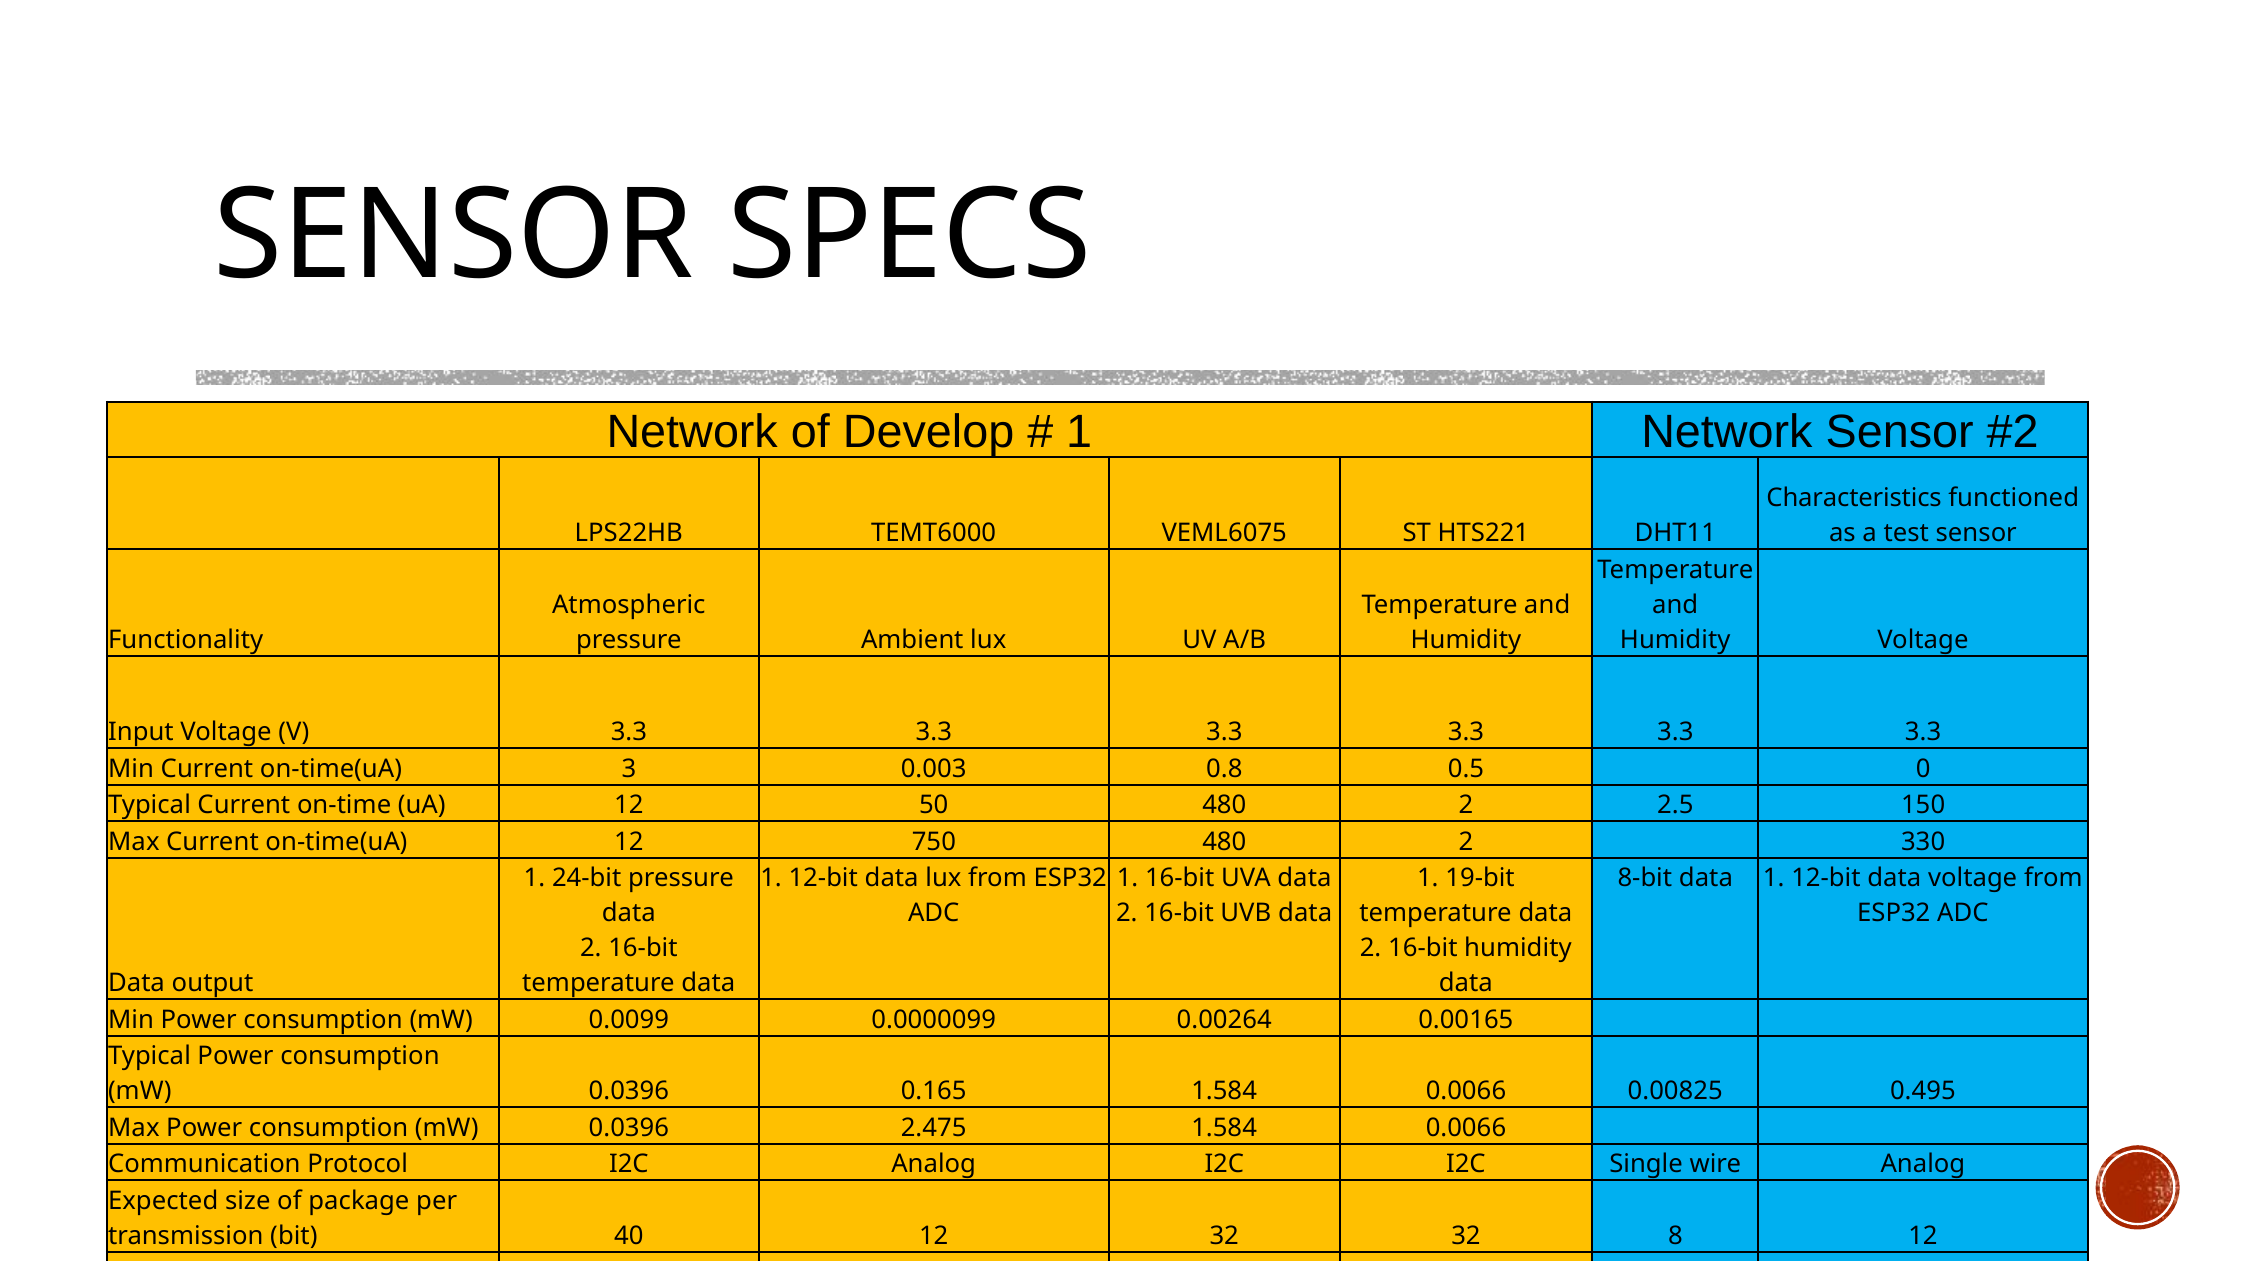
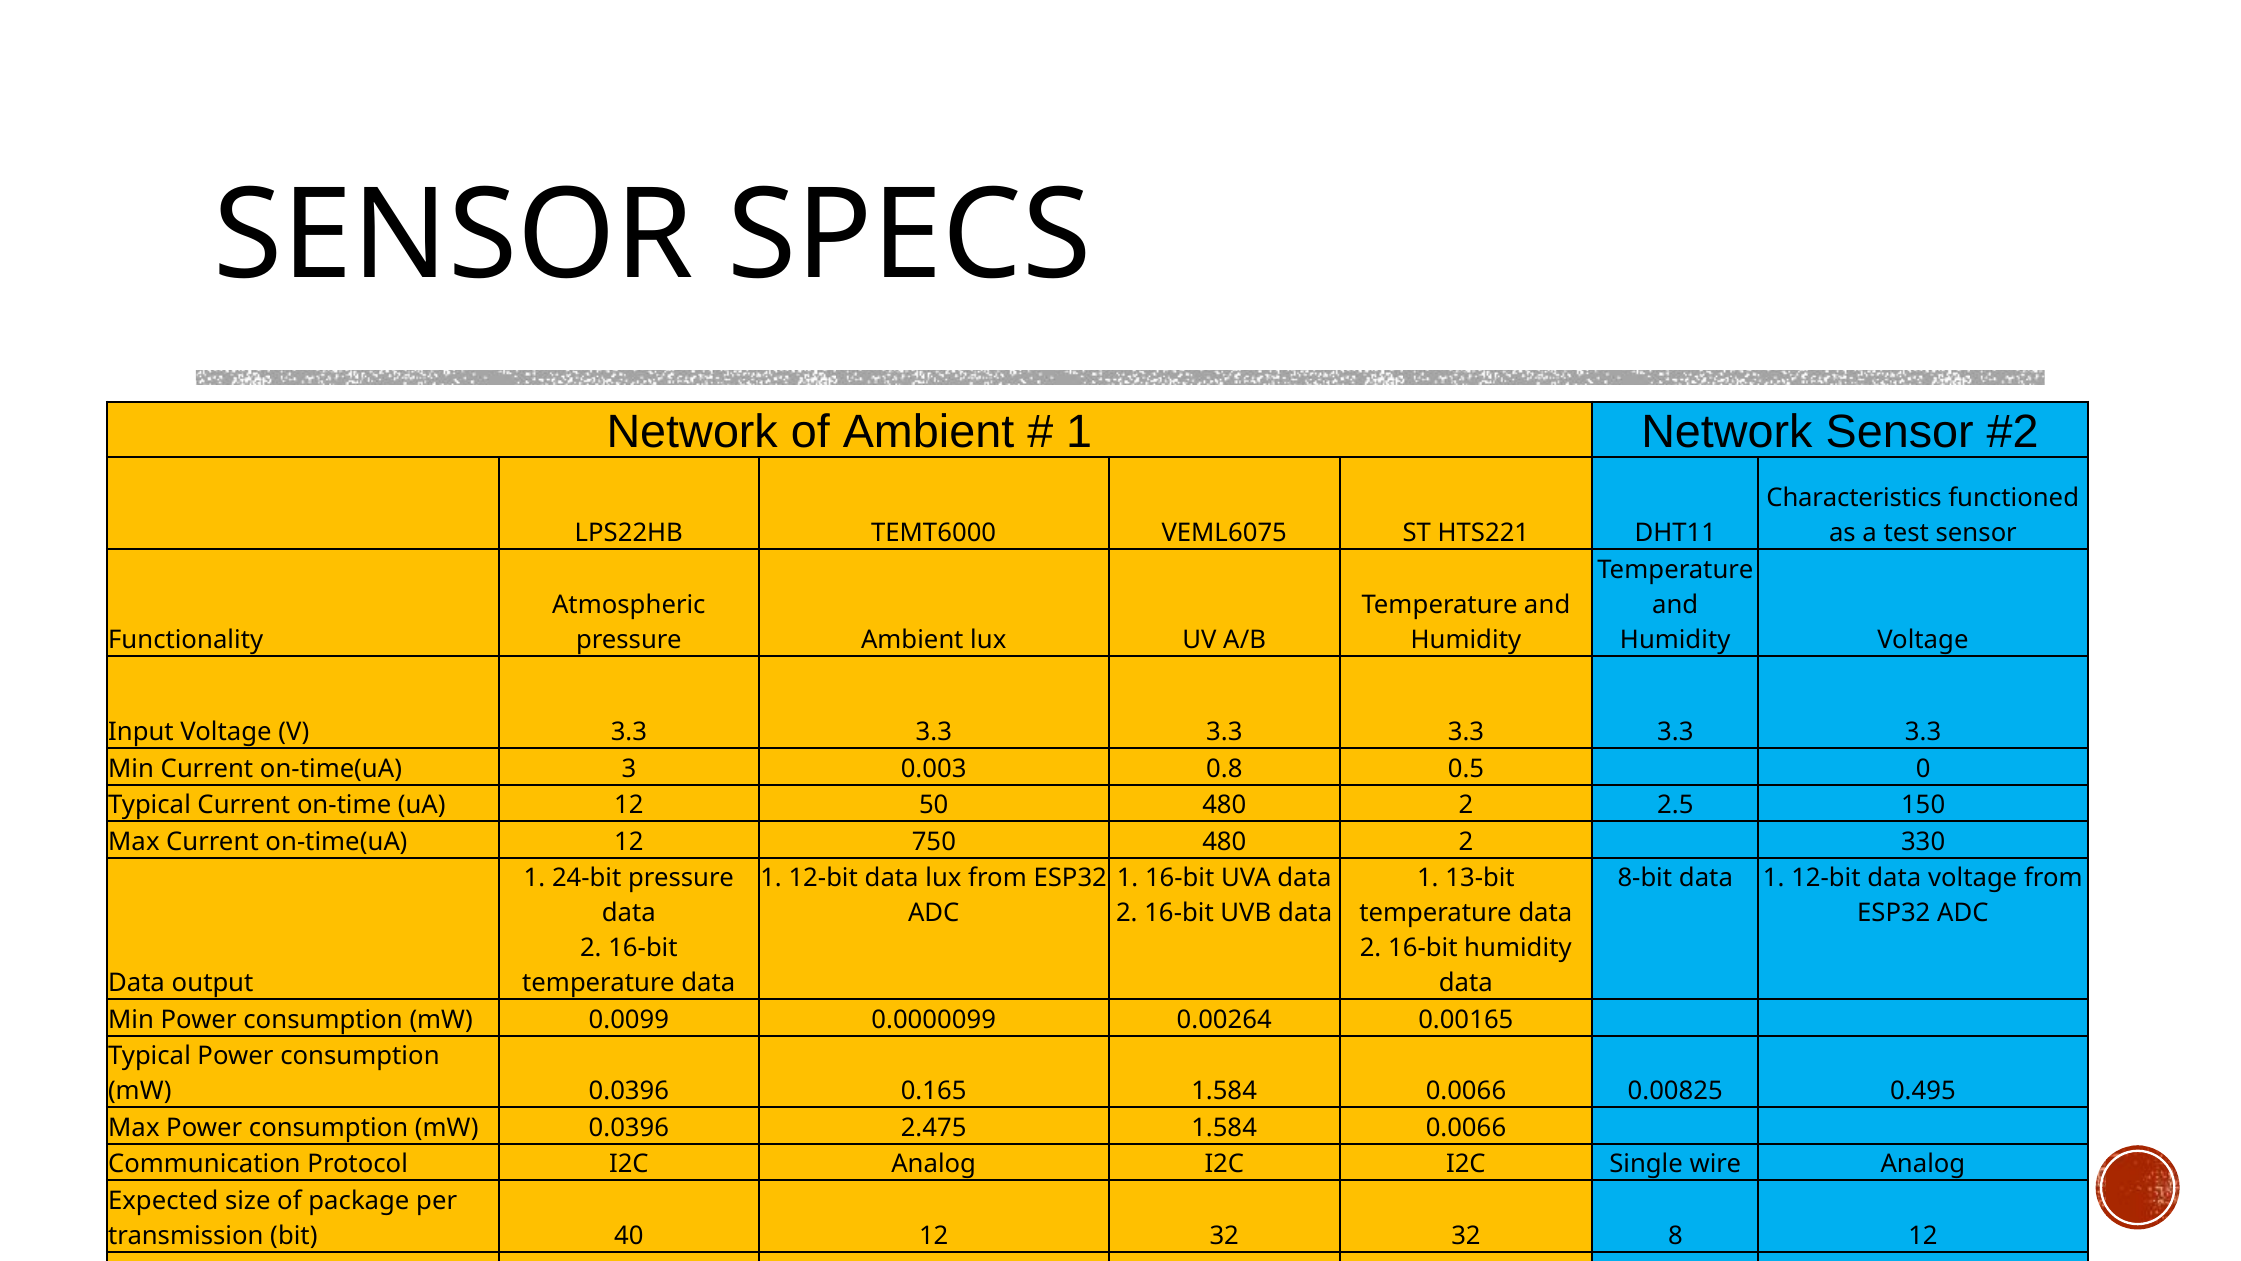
of Develop: Develop -> Ambient
19-bit: 19-bit -> 13-bit
